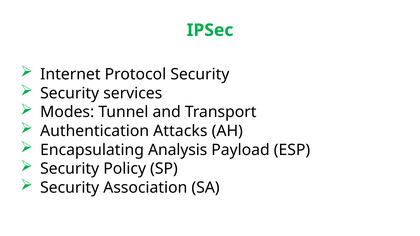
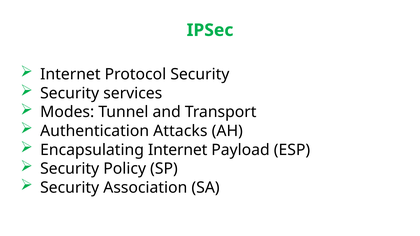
Encapsulating Analysis: Analysis -> Internet
